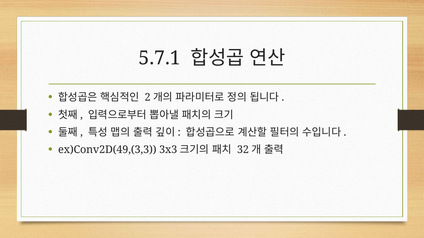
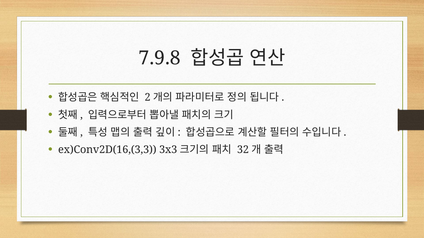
5.7.1: 5.7.1 -> 7.9.8
ex)Conv2D(49,(3,3: ex)Conv2D(49,(3,3 -> ex)Conv2D(16,(3,3
